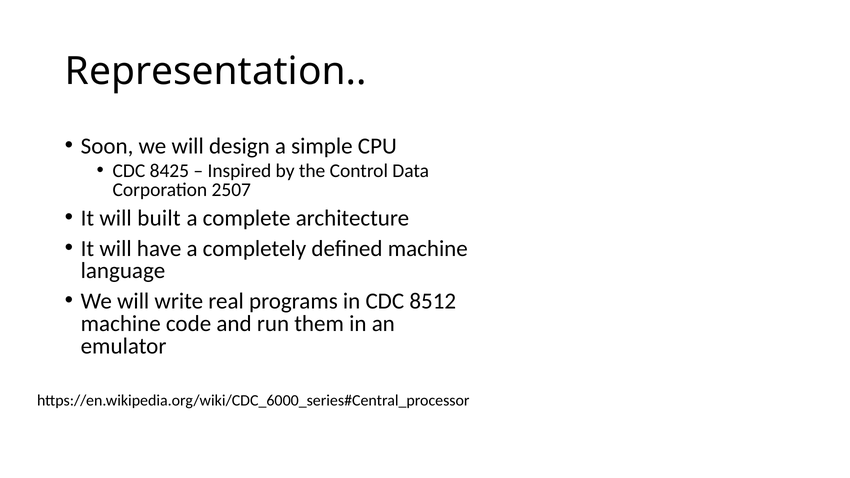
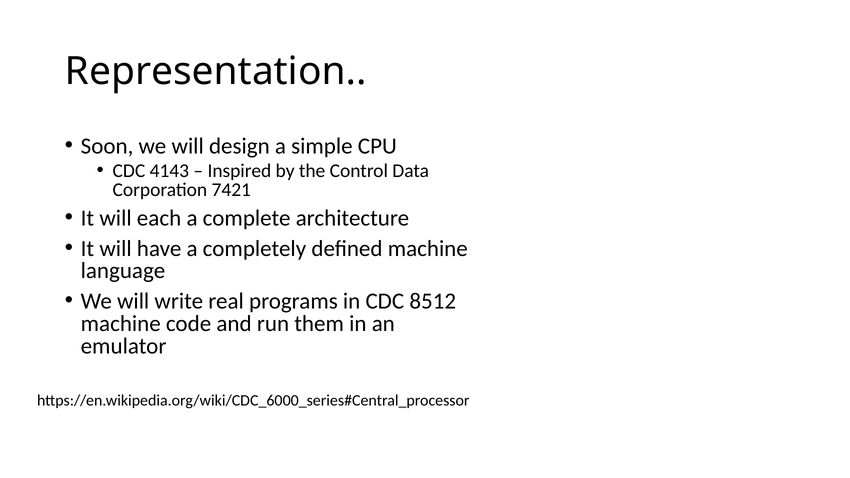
8425: 8425 -> 4143
2507: 2507 -> 7421
built: built -> each
